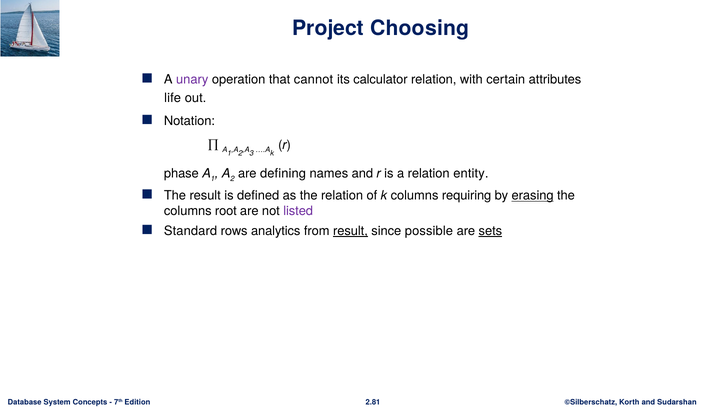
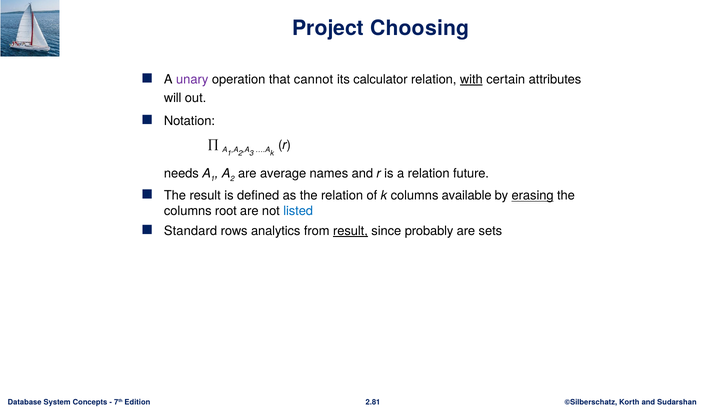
with underline: none -> present
life: life -> will
phase: phase -> needs
defining: defining -> average
entity: entity -> future
requiring: requiring -> available
listed colour: purple -> blue
possible: possible -> probably
sets underline: present -> none
